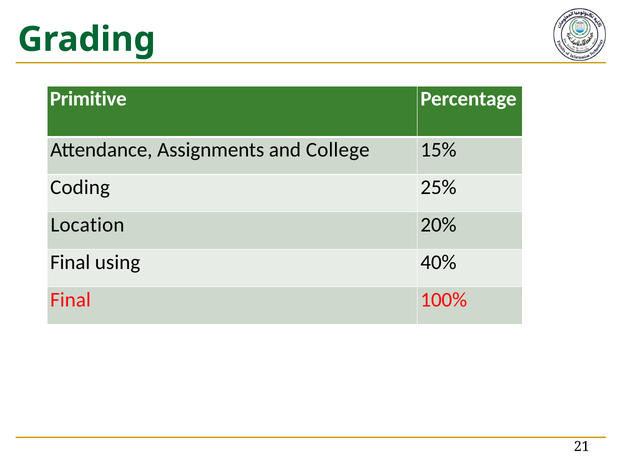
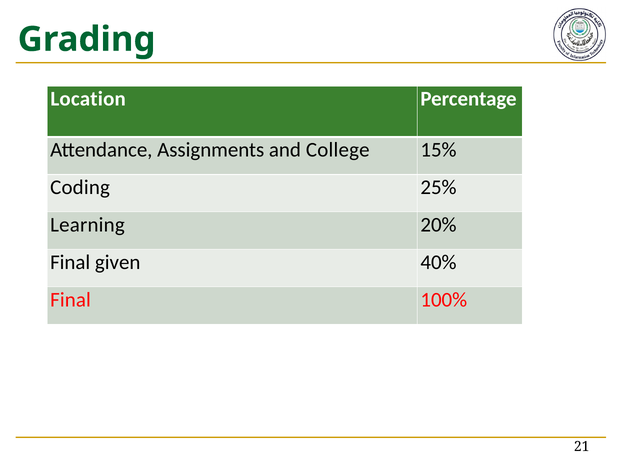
Primitive: Primitive -> Location
Location: Location -> Learning
using: using -> given
